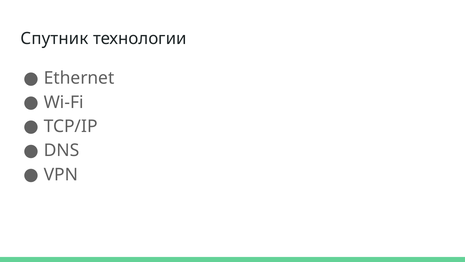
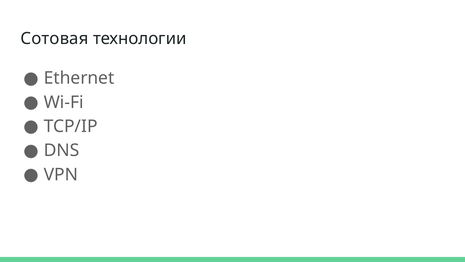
Спутник: Спутник -> Сотовая
